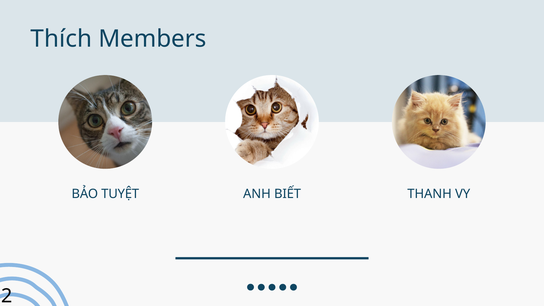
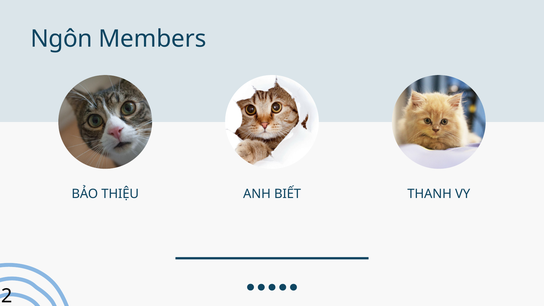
Thích: Thích -> Ngôn
TUYỆT: TUYỆT -> THIỆU
